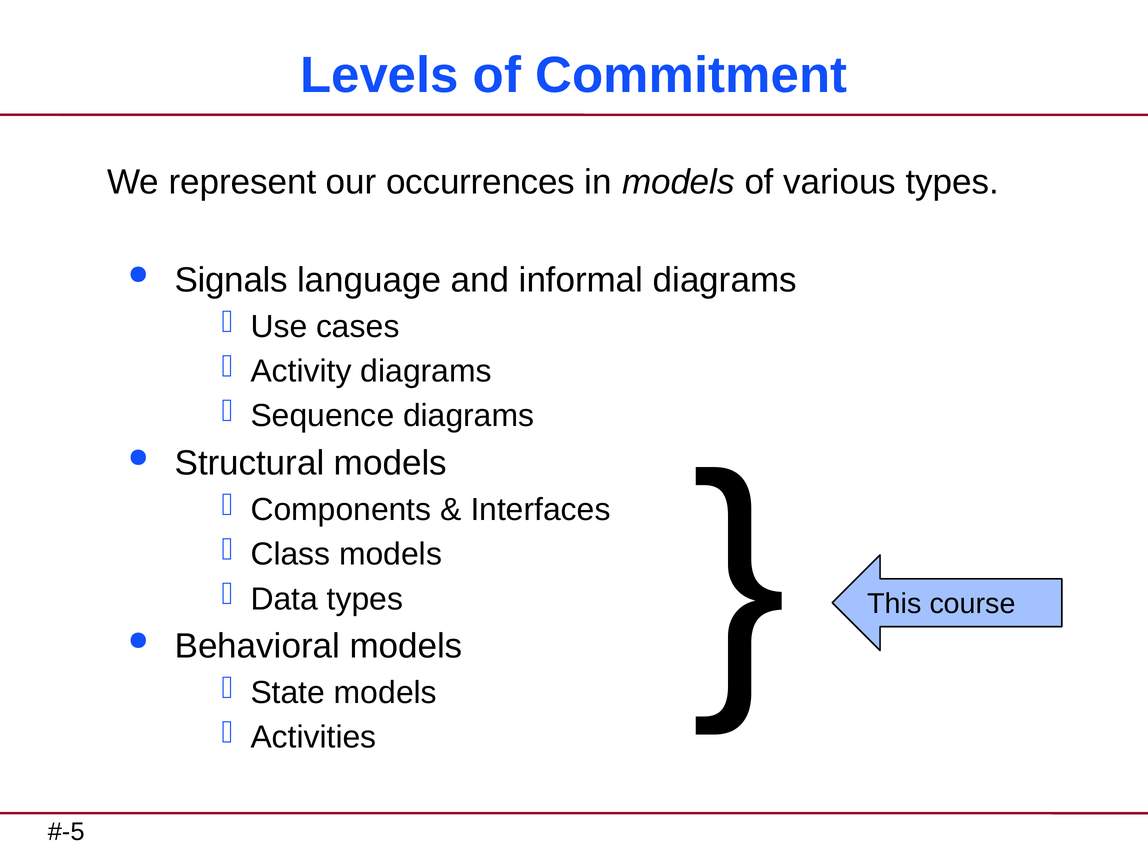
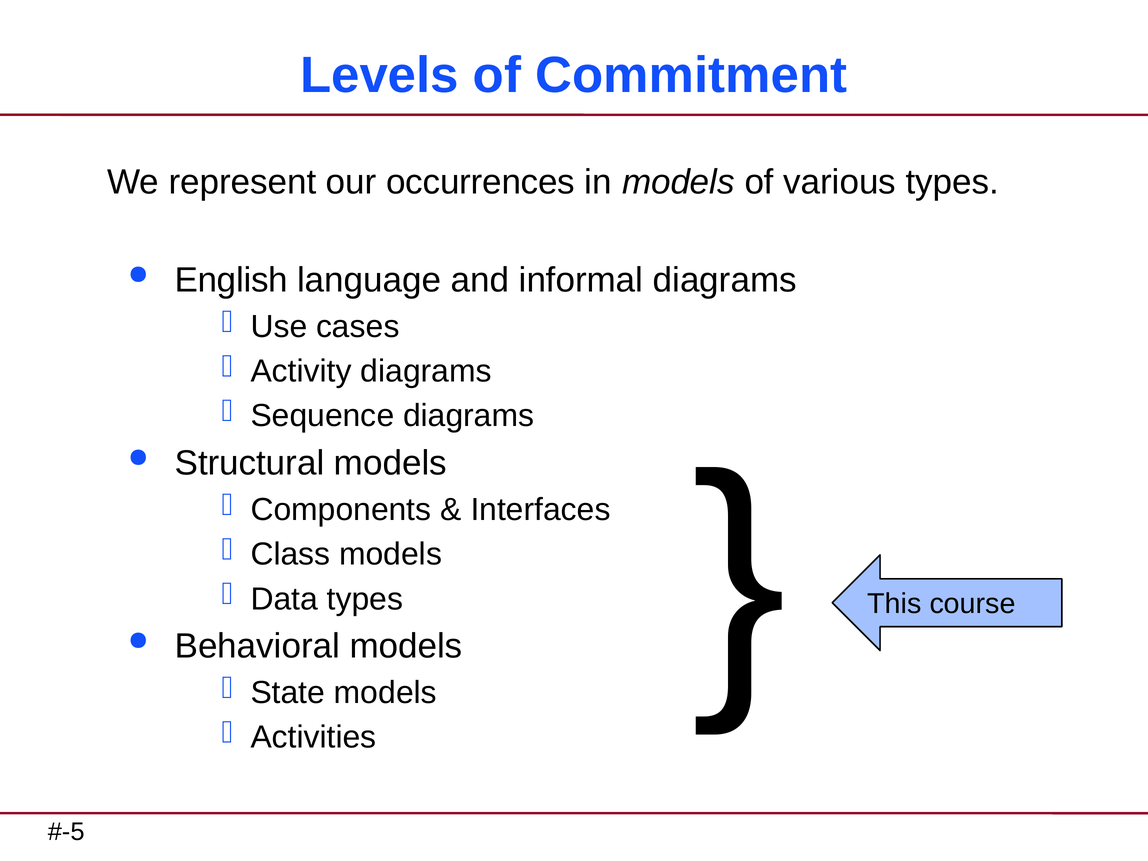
Signals: Signals -> English
